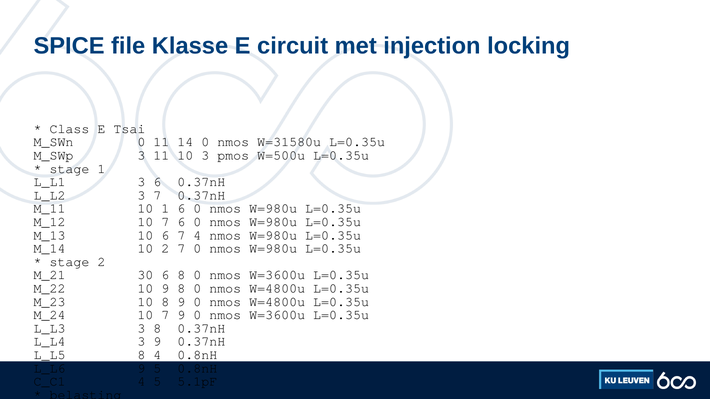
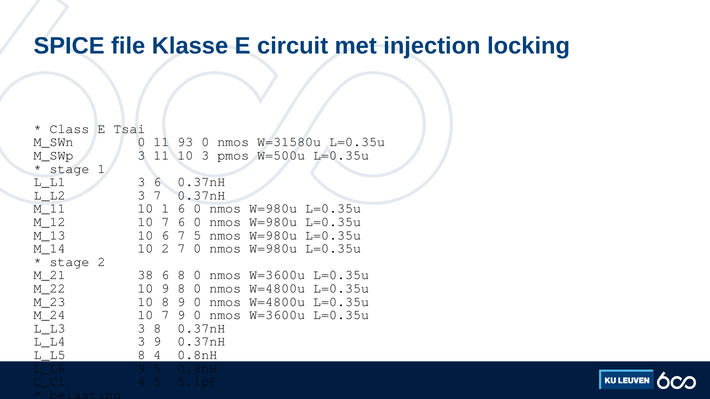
14: 14 -> 93
7 4: 4 -> 5
30: 30 -> 38
